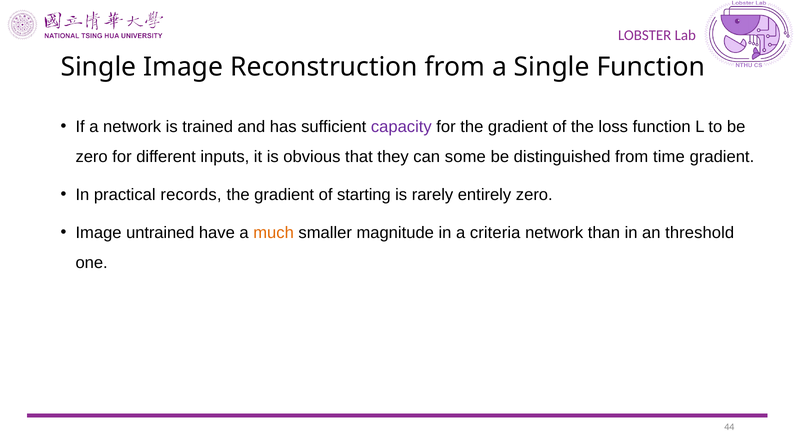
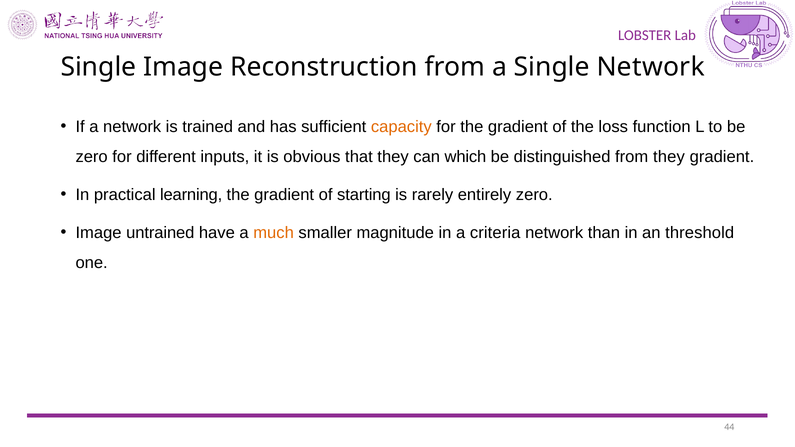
Single Function: Function -> Network
capacity colour: purple -> orange
some: some -> which
from time: time -> they
records: records -> learning
